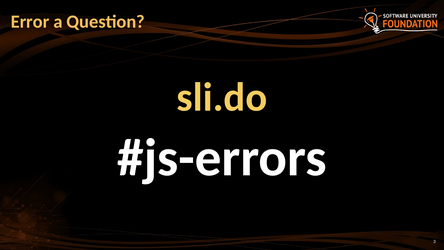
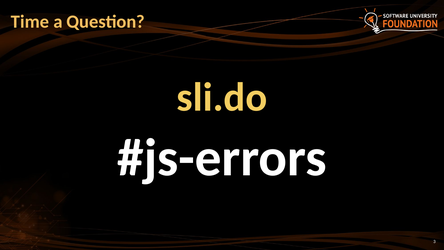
Error: Error -> Time
